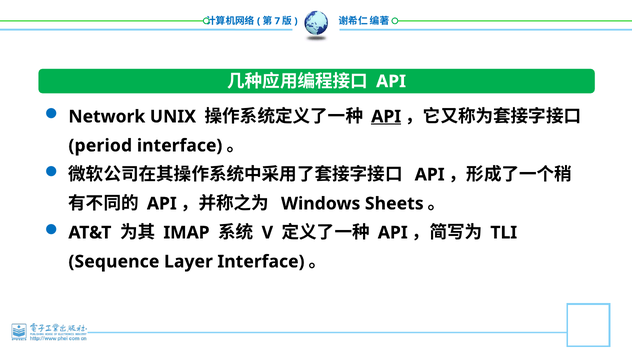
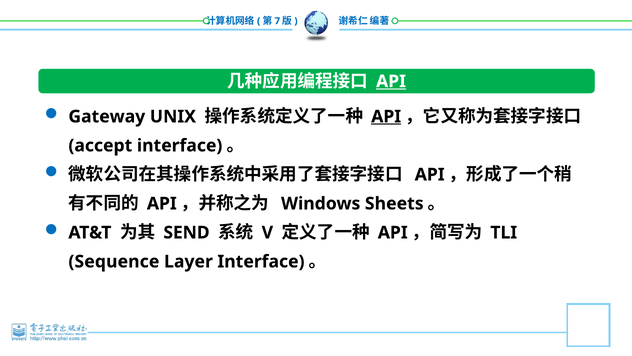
API at (391, 81) underline: none -> present
Network: Network -> Gateway
period: period -> accept
IMAP: IMAP -> SEND
